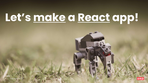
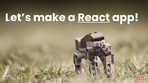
make underline: present -> none
